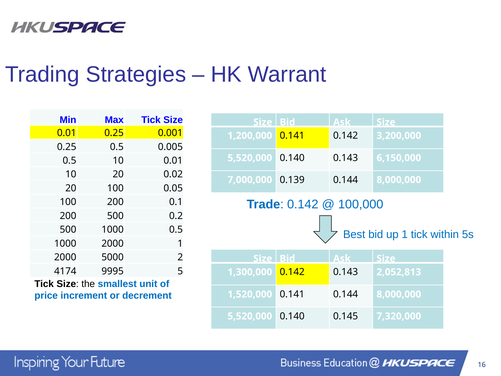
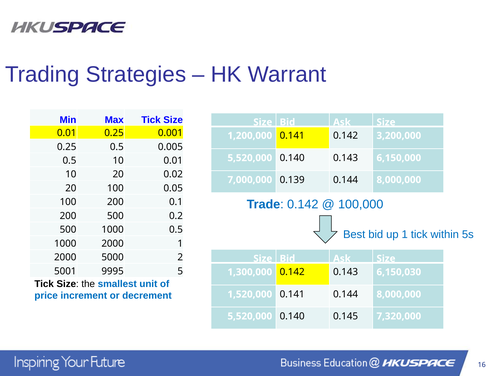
4174: 4174 -> 5001
2,052,813: 2,052,813 -> 6,150,030
